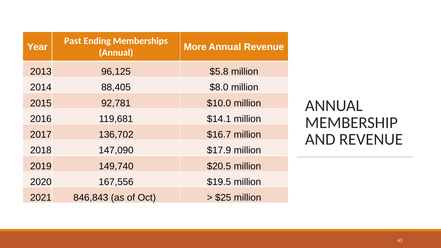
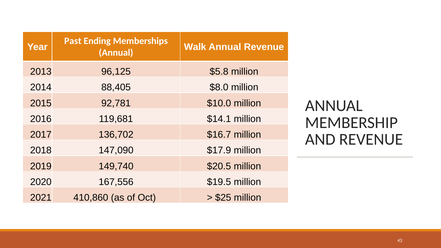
More: More -> Walk
846,843: 846,843 -> 410,860
